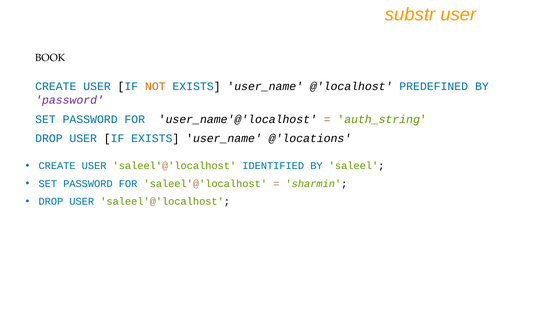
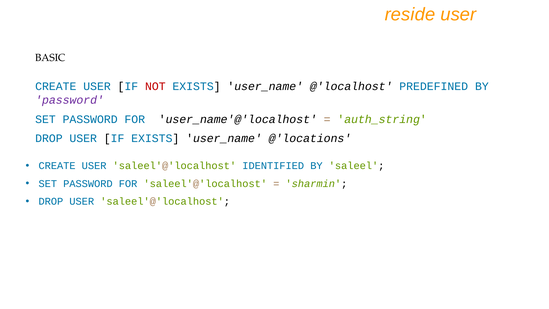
substr: substr -> reside
BOOK: BOOK -> BASIC
NOT colour: orange -> red
